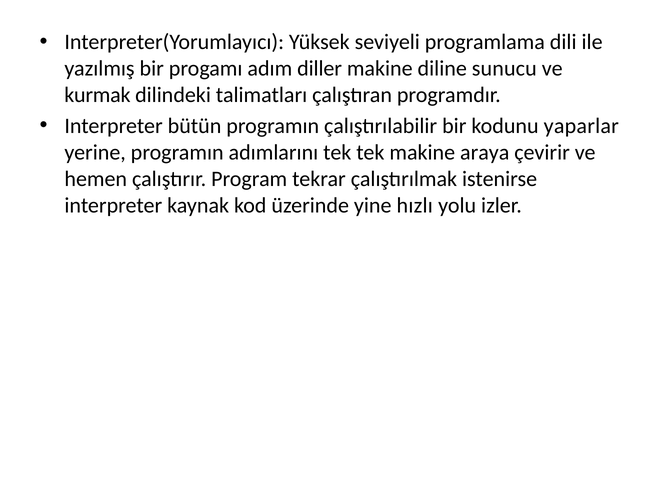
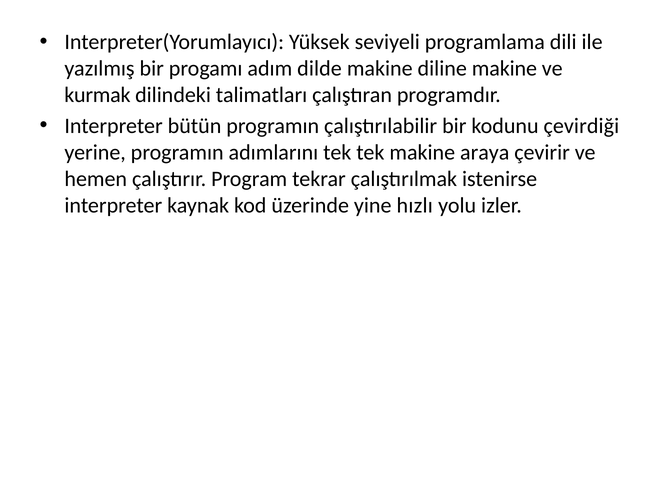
diller: diller -> dilde
diline sunucu: sunucu -> makine
yaparlar: yaparlar -> çevirdiği
